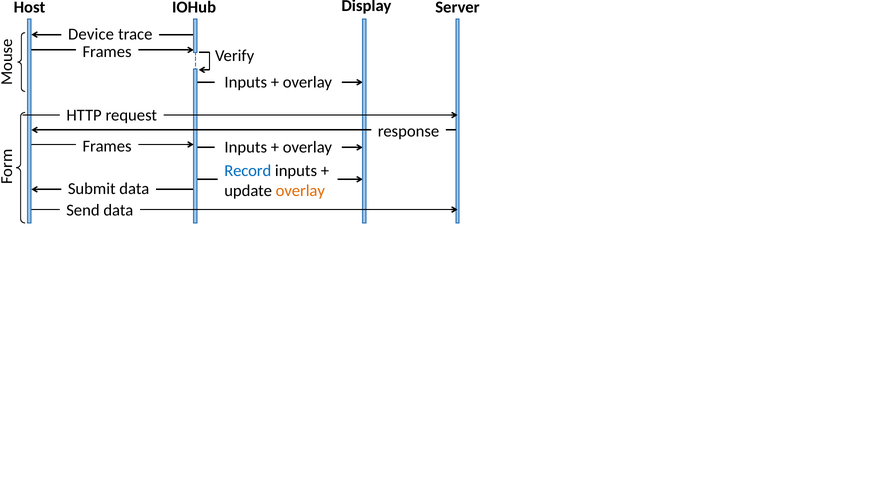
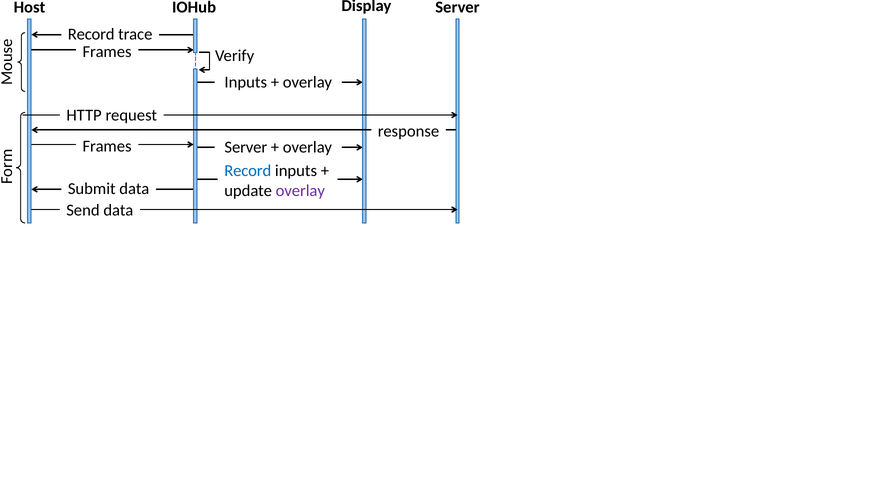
Device at (91, 34): Device -> Record
Inputs at (246, 148): Inputs -> Server
overlay at (300, 191) colour: orange -> purple
